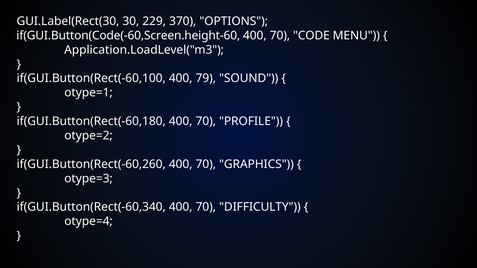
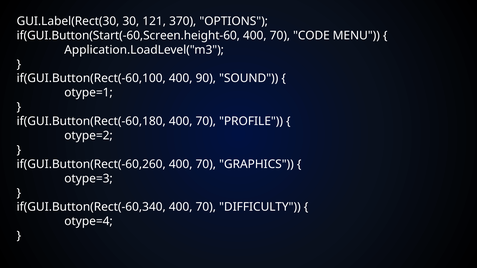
229: 229 -> 121
if(GUI.Button(Code(-60,Screen.height-60: if(GUI.Button(Code(-60,Screen.height-60 -> if(GUI.Button(Start(-60,Screen.height-60
79: 79 -> 90
